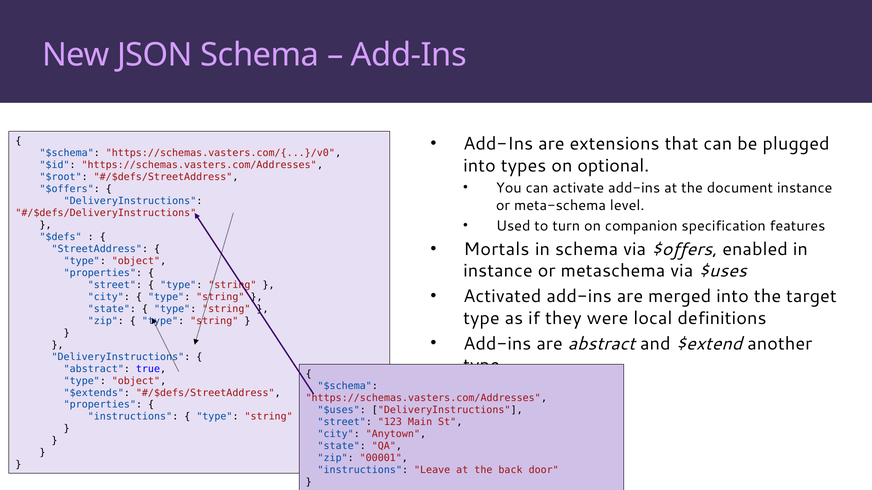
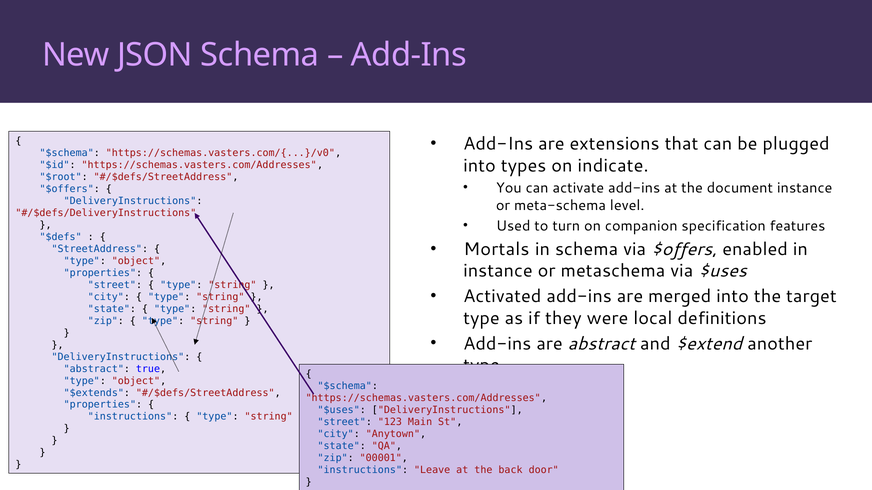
optional: optional -> indicate
